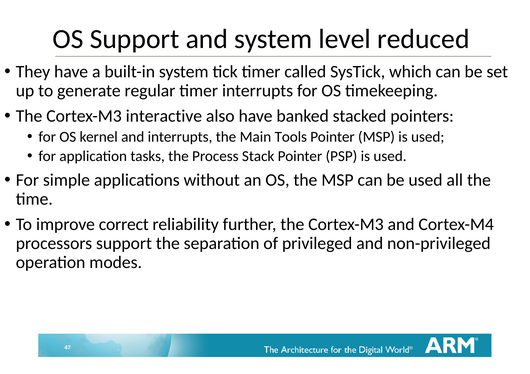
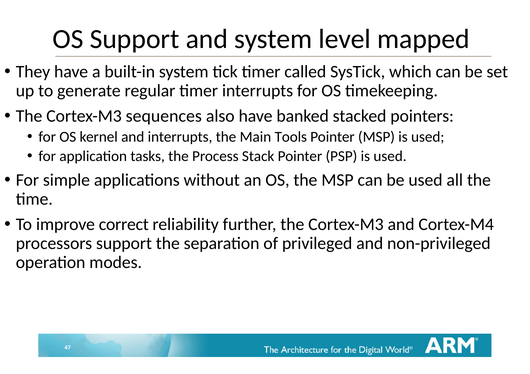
reduced: reduced -> mapped
interactive: interactive -> sequences
